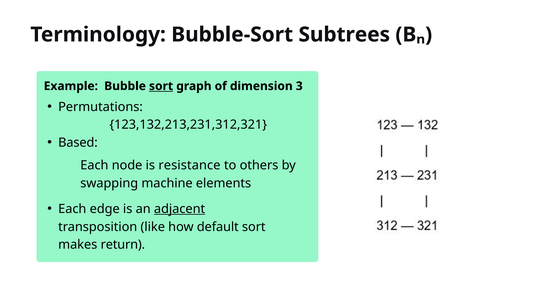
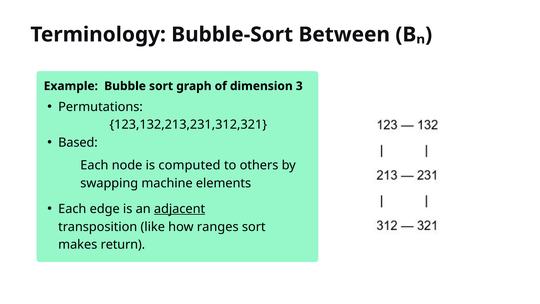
Subtrees: Subtrees -> Between
sort at (161, 86) underline: present -> none
resistance: resistance -> computed
default: default -> ranges
